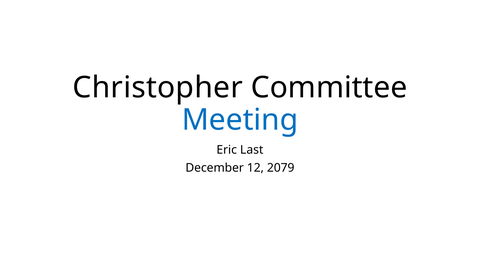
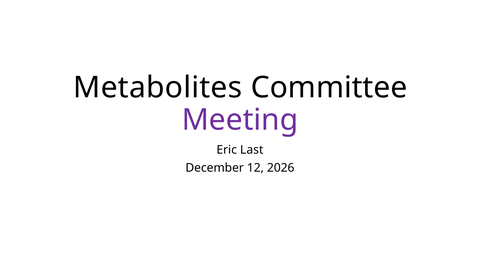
Christopher: Christopher -> Metabolites
Meeting colour: blue -> purple
2079: 2079 -> 2026
